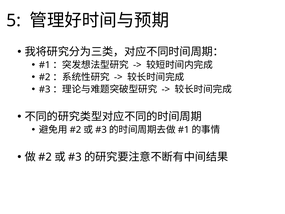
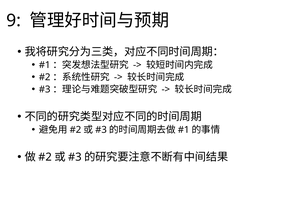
5: 5 -> 9
